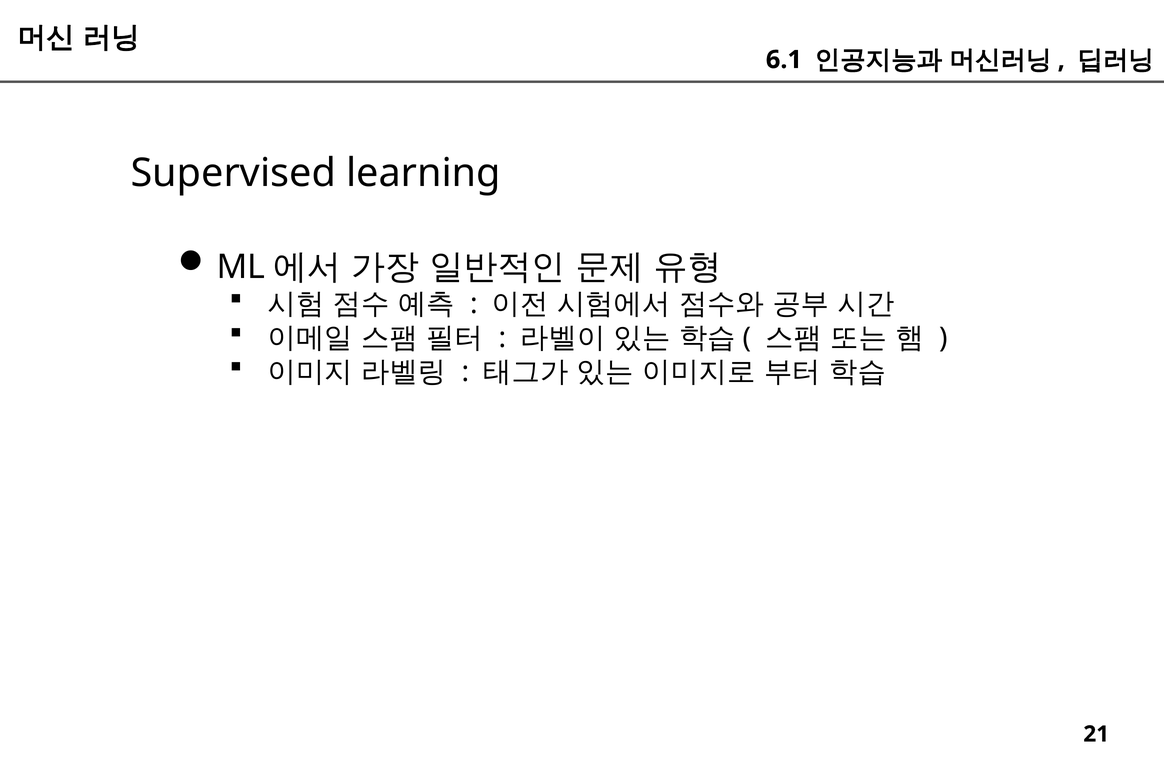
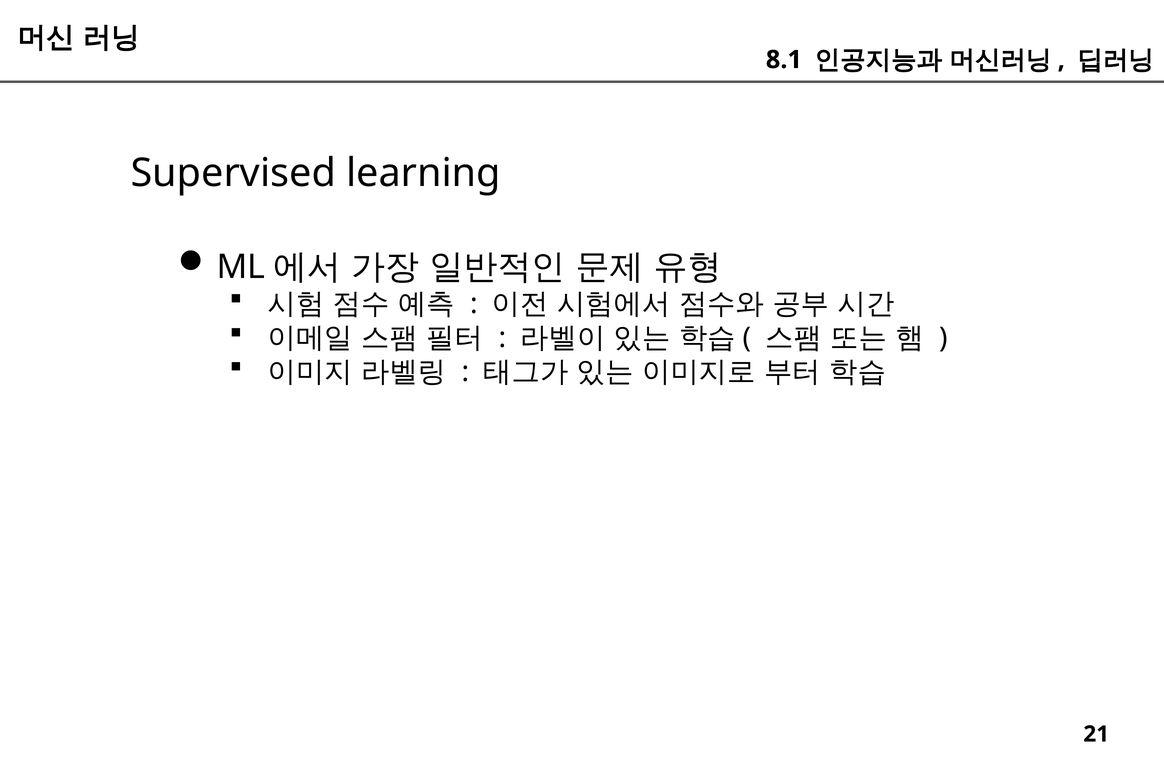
6.1: 6.1 -> 8.1
